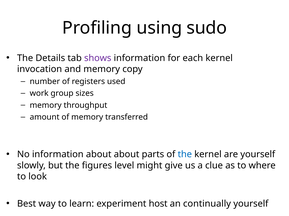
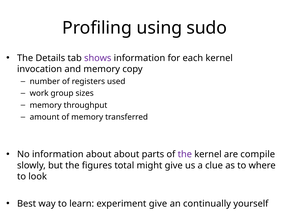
the at (185, 155) colour: blue -> purple
are yourself: yourself -> compile
level: level -> total
experiment host: host -> give
